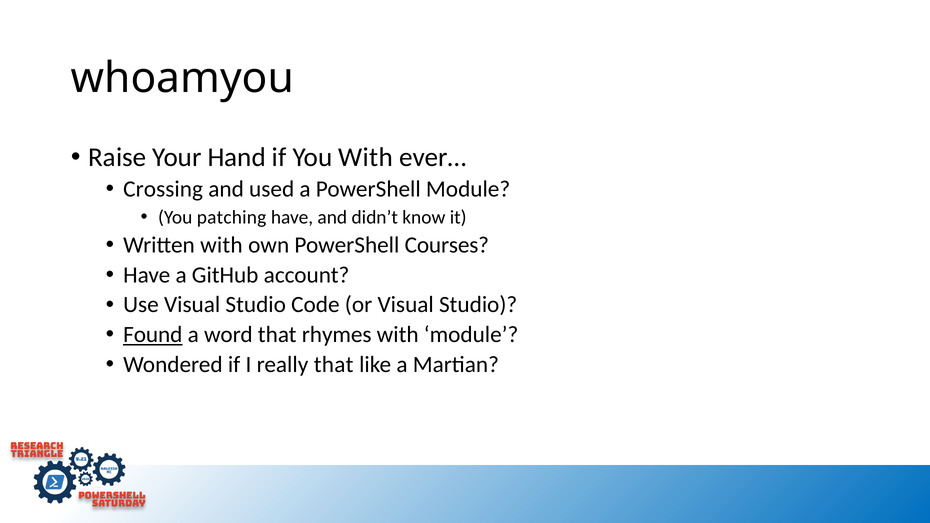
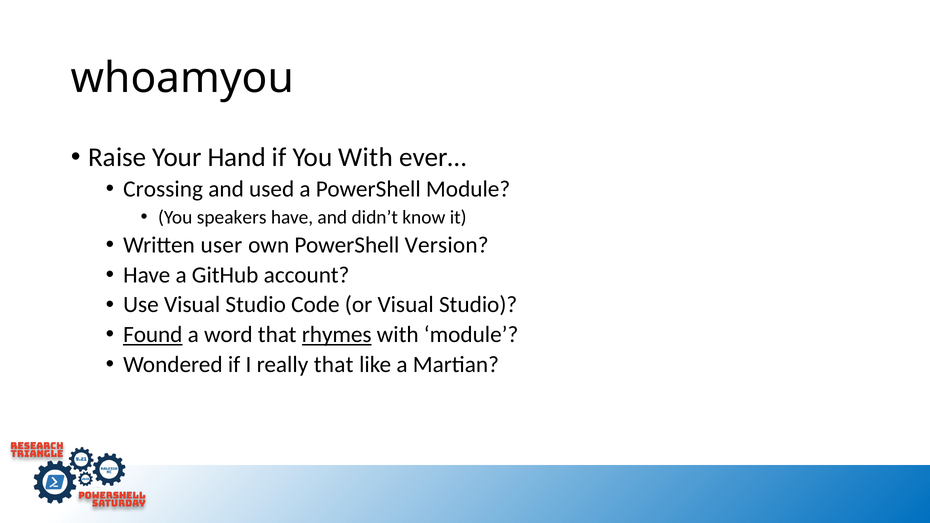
patching: patching -> speakers
Written with: with -> user
Courses: Courses -> Version
rhymes underline: none -> present
